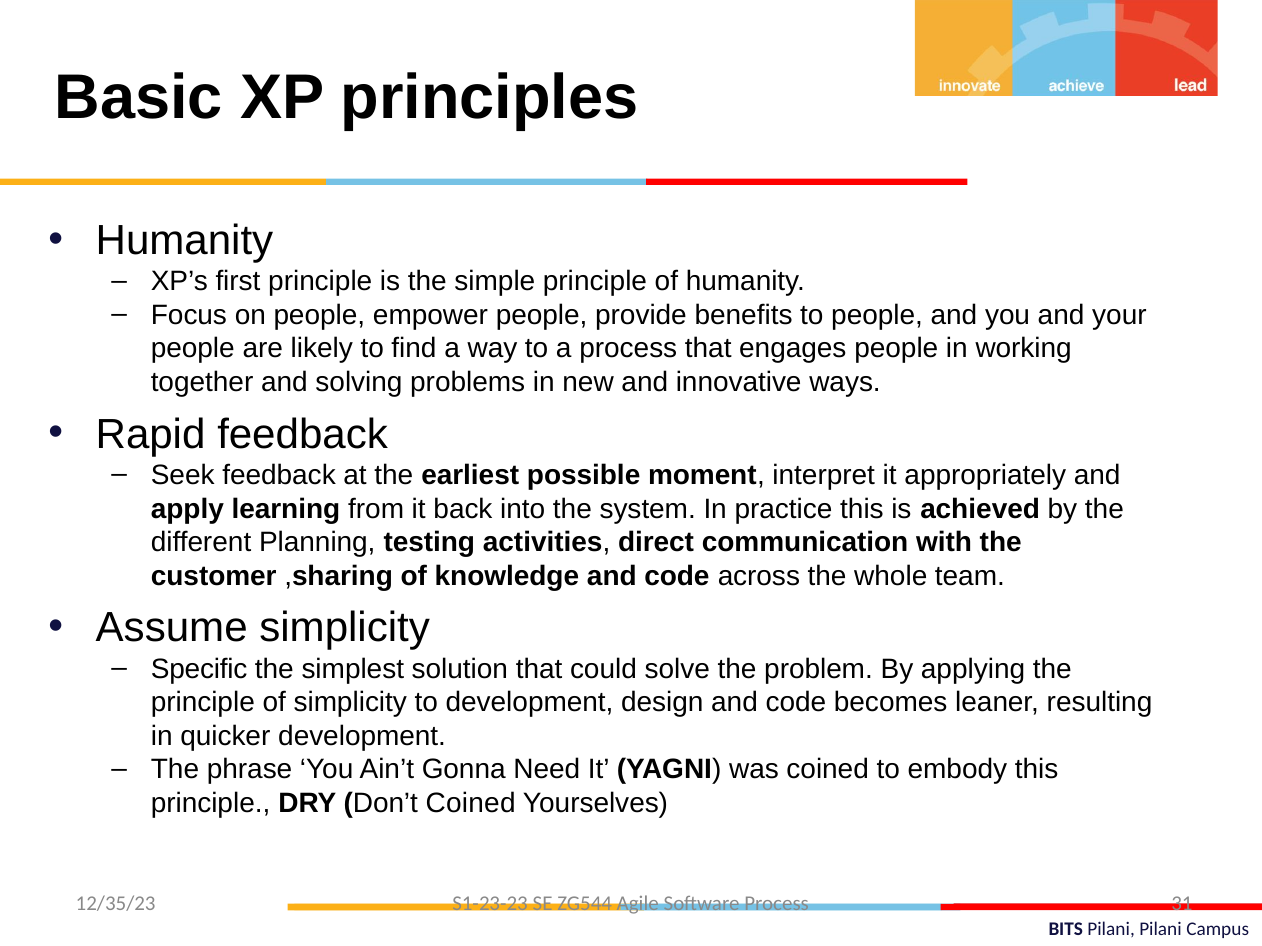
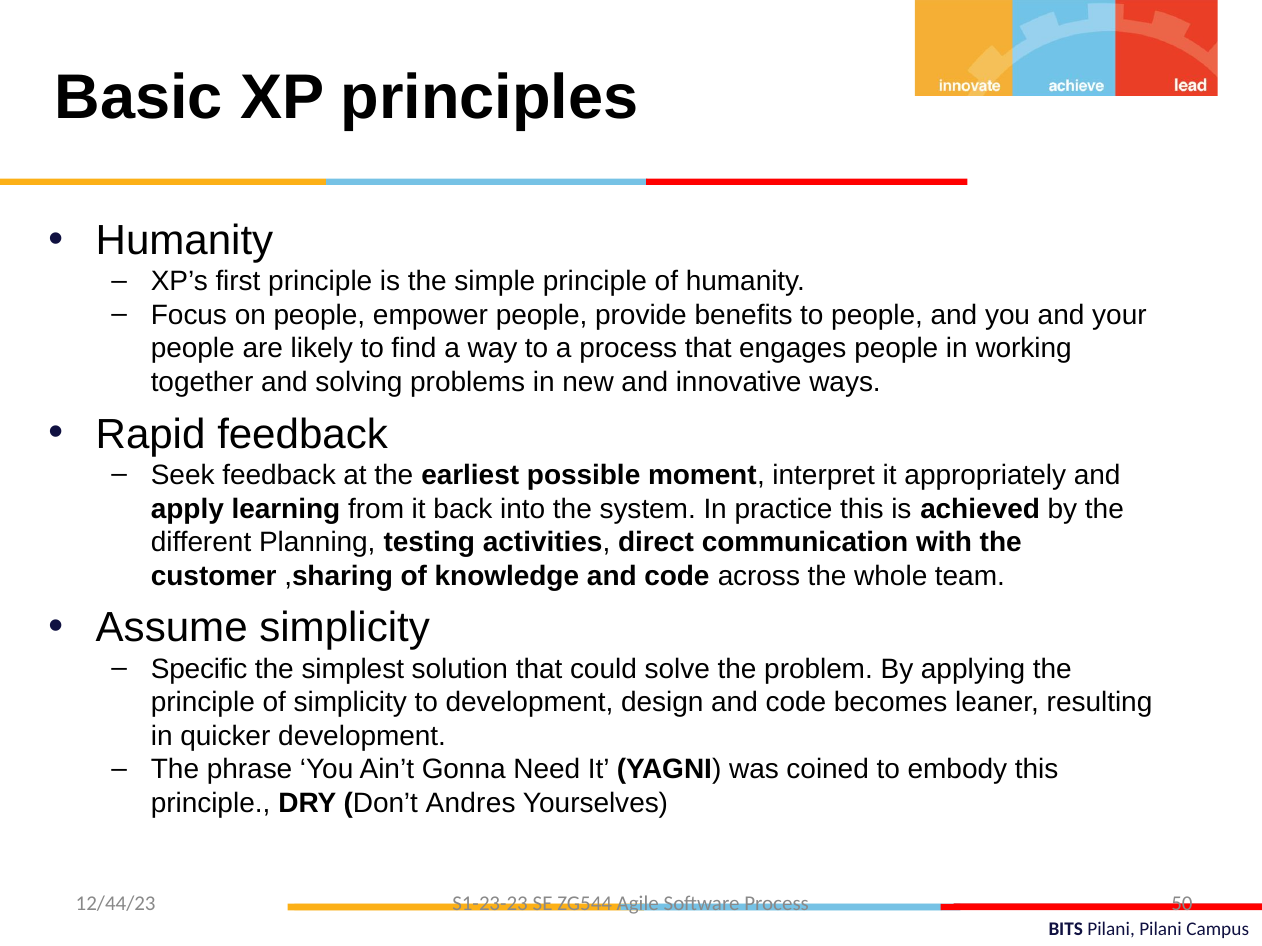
Don’t Coined: Coined -> Andres
12/35/23: 12/35/23 -> 12/44/23
31: 31 -> 50
